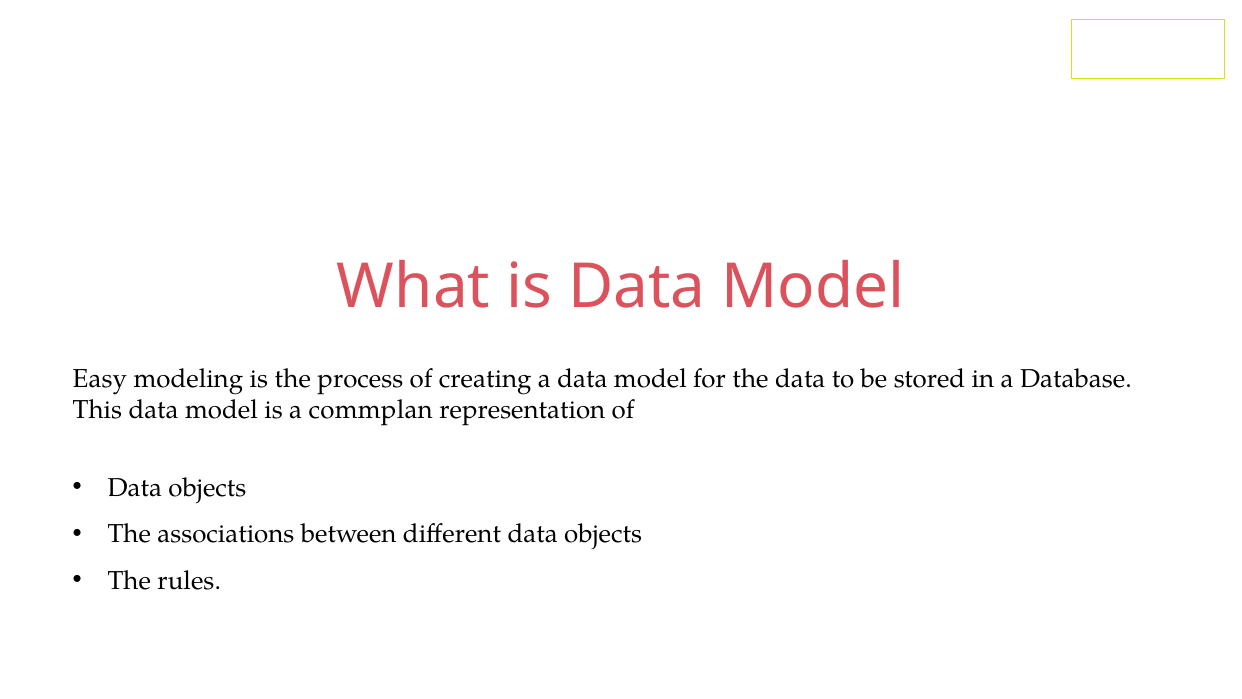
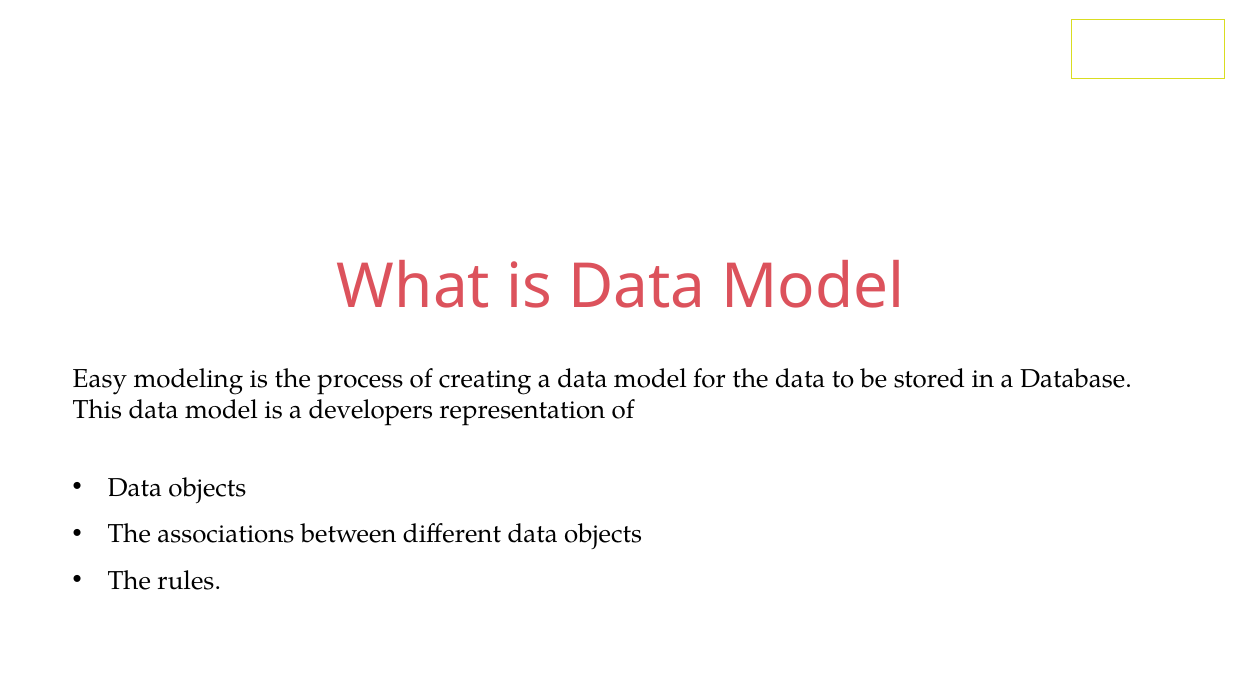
commplan: commplan -> developers
